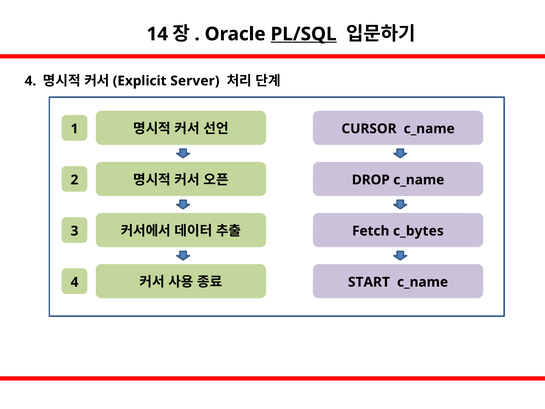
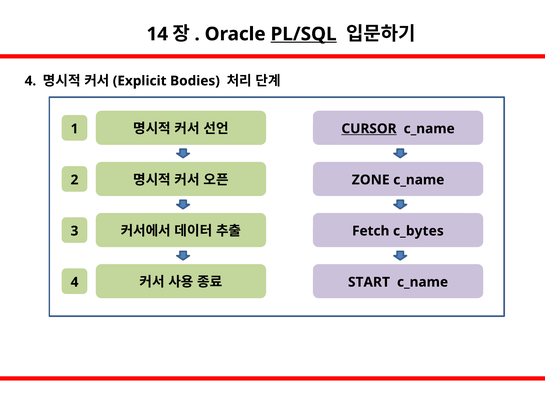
Server: Server -> Bodies
CURSOR underline: none -> present
DROP: DROP -> ZONE
